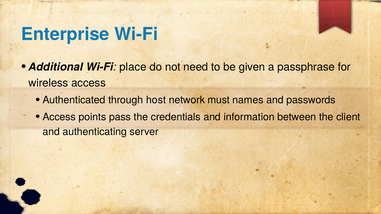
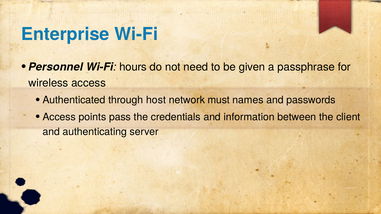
Additional: Additional -> Personnel
place: place -> hours
